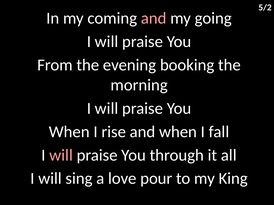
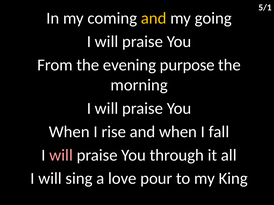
5/2: 5/2 -> 5/1
and at (154, 18) colour: pink -> yellow
booking: booking -> purpose
